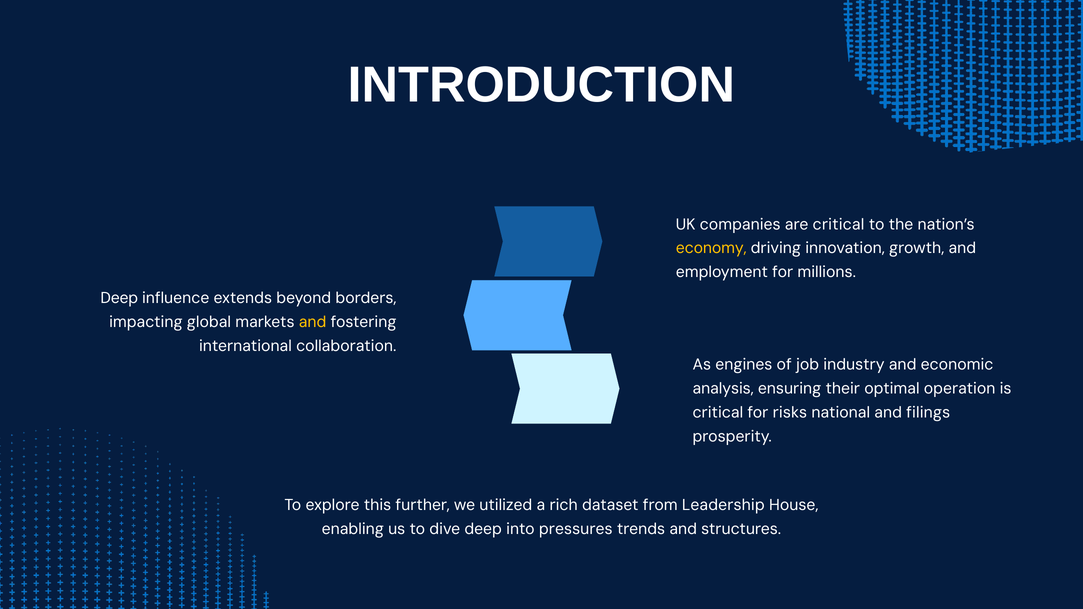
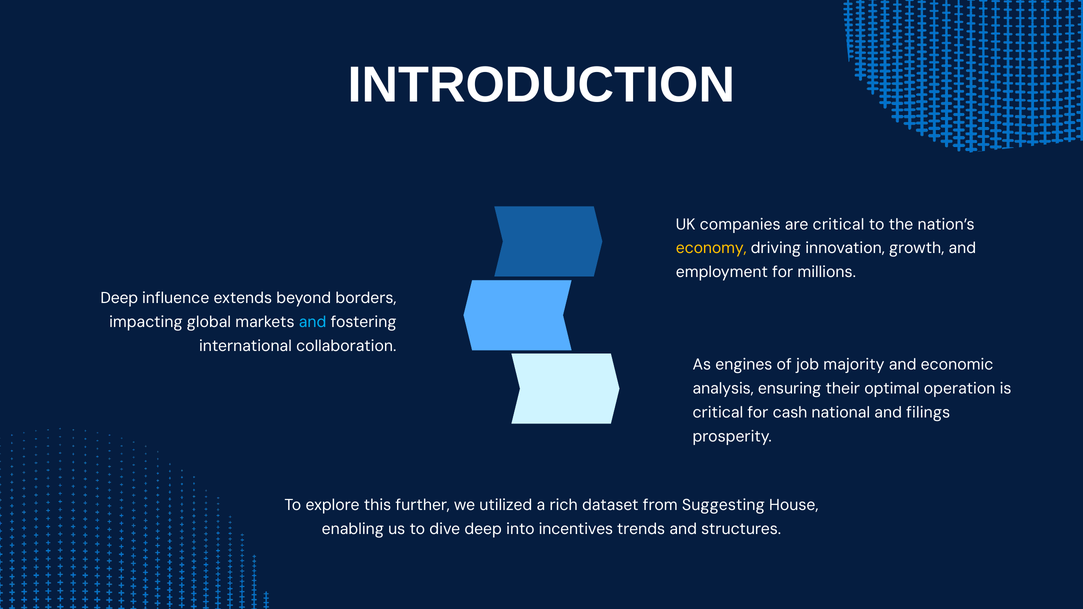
and at (313, 322) colour: yellow -> light blue
industry: industry -> majority
risks: risks -> cash
Leadership: Leadership -> Suggesting
pressures: pressures -> incentives
